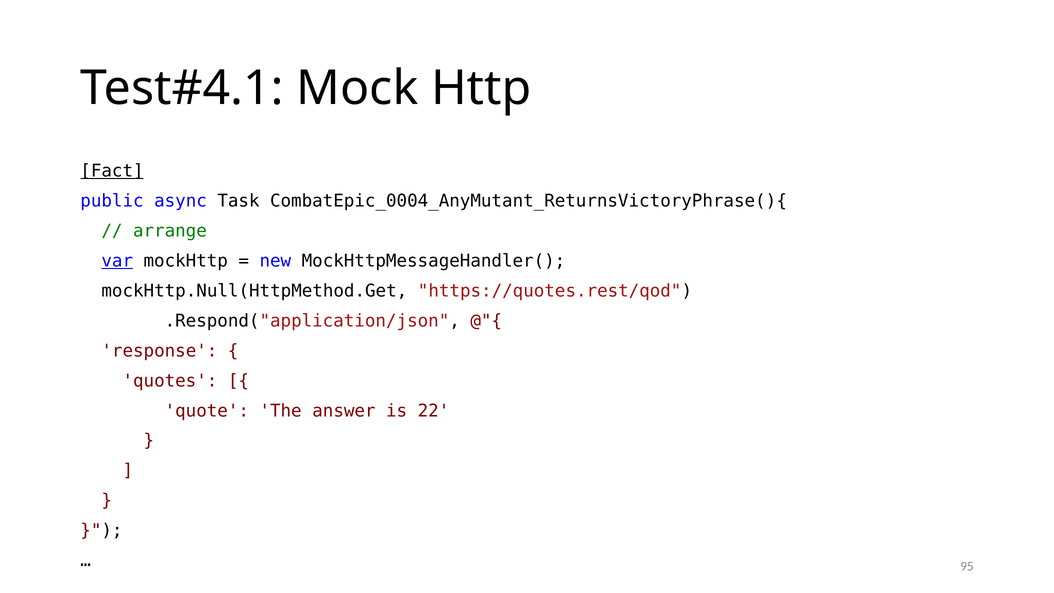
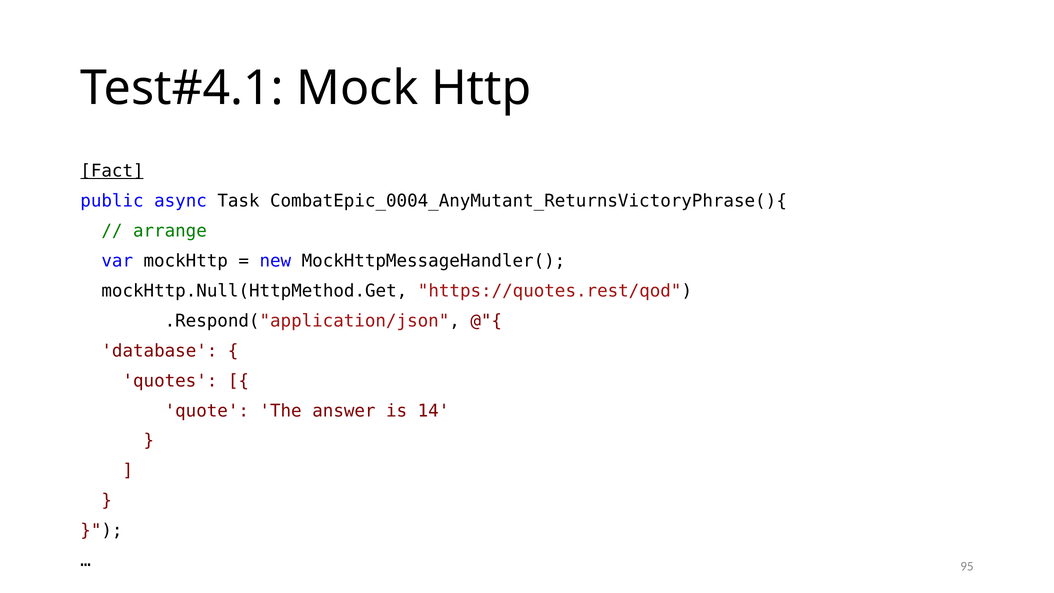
var underline: present -> none
response: response -> database
22: 22 -> 14
